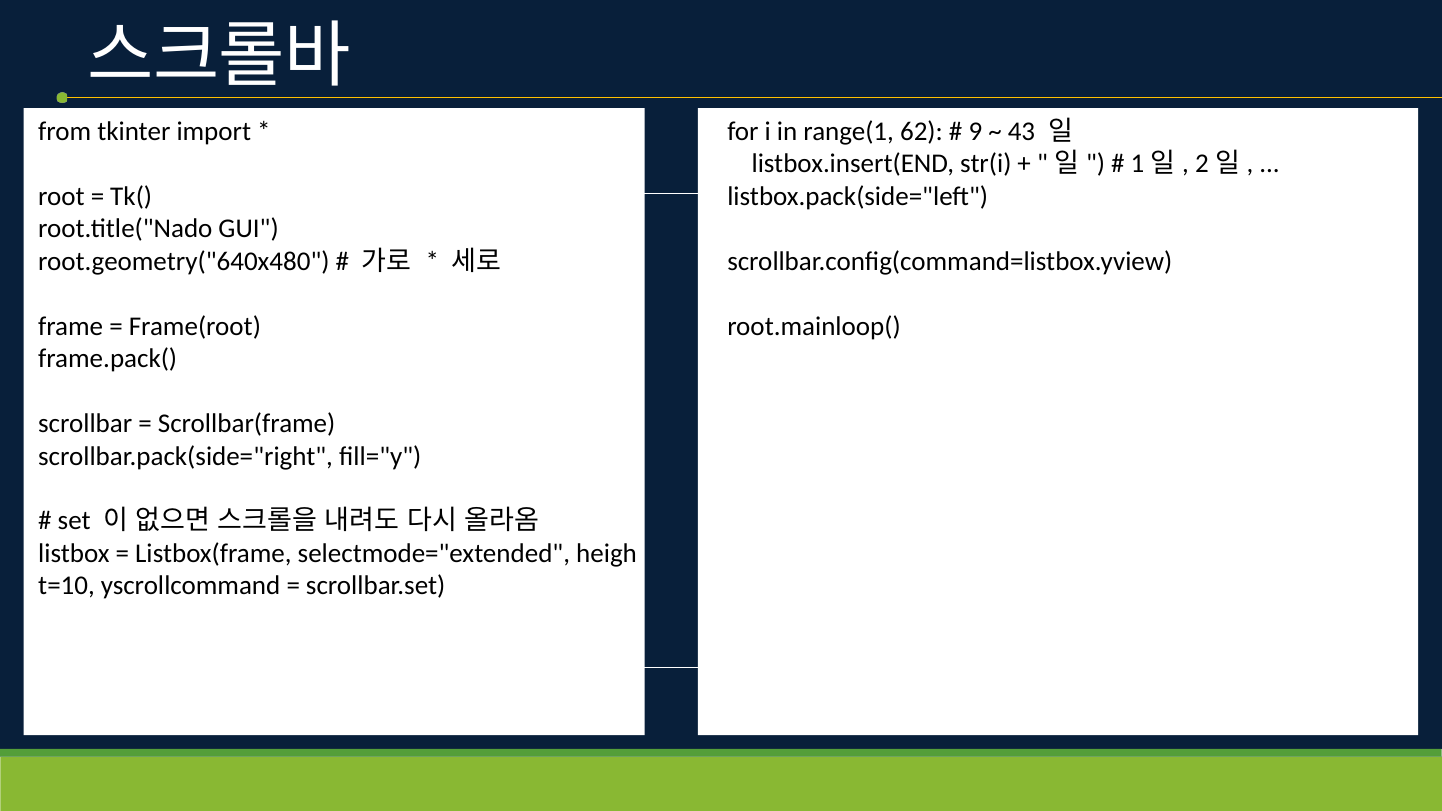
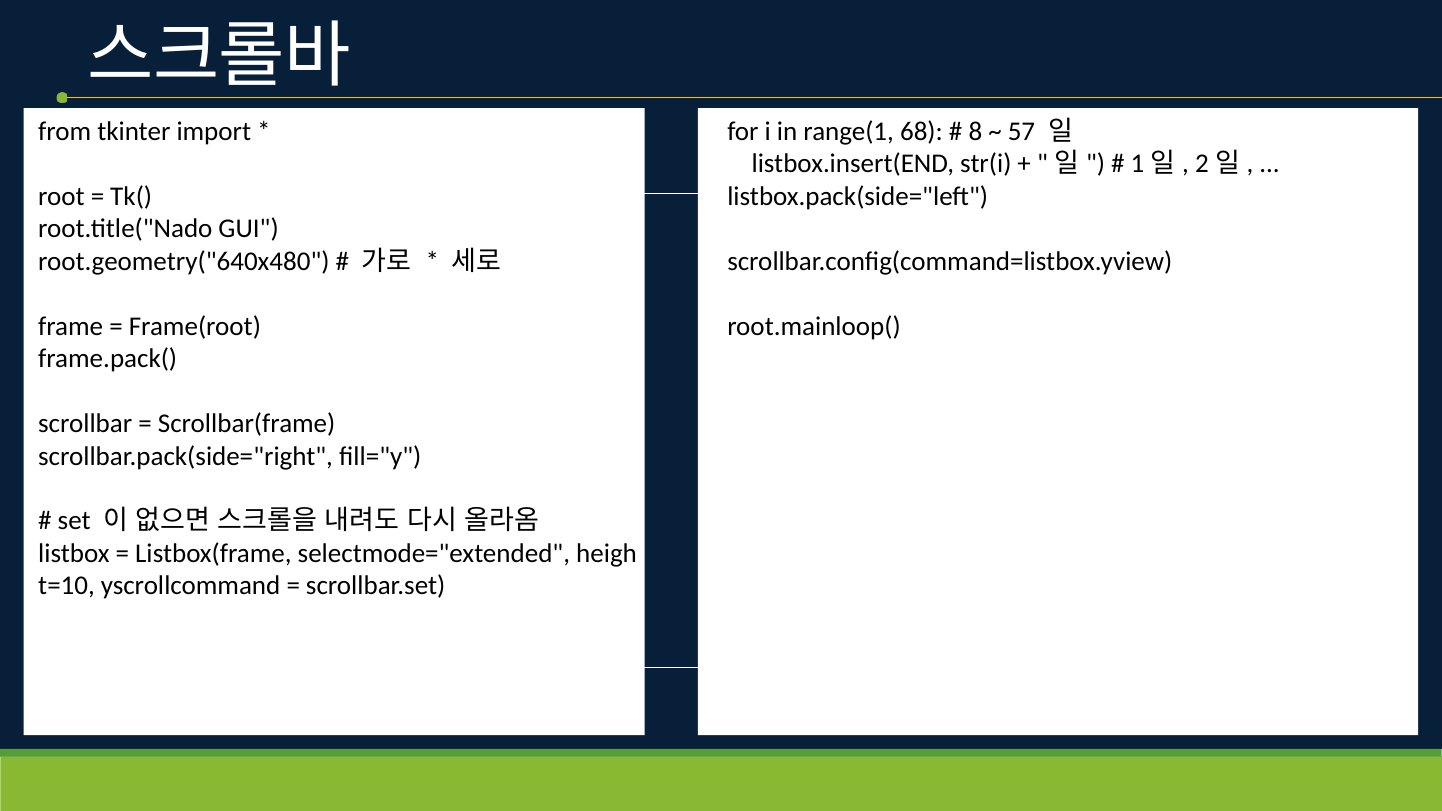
62: 62 -> 68
9: 9 -> 8
43: 43 -> 57
